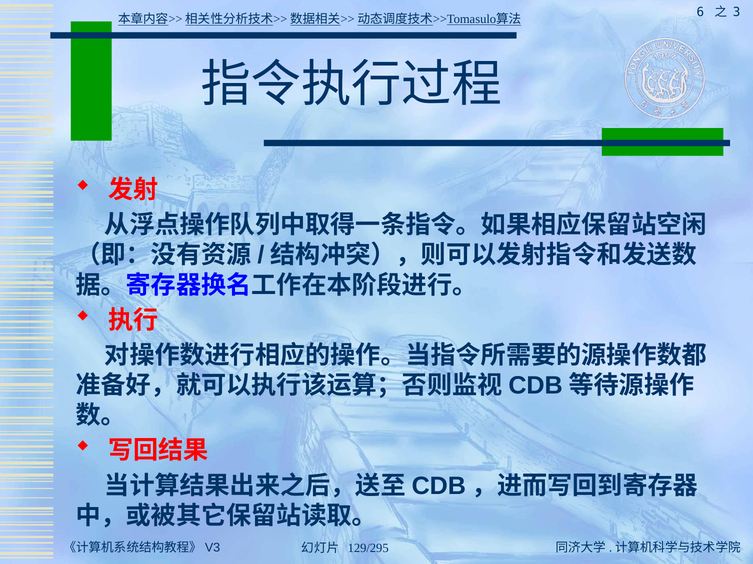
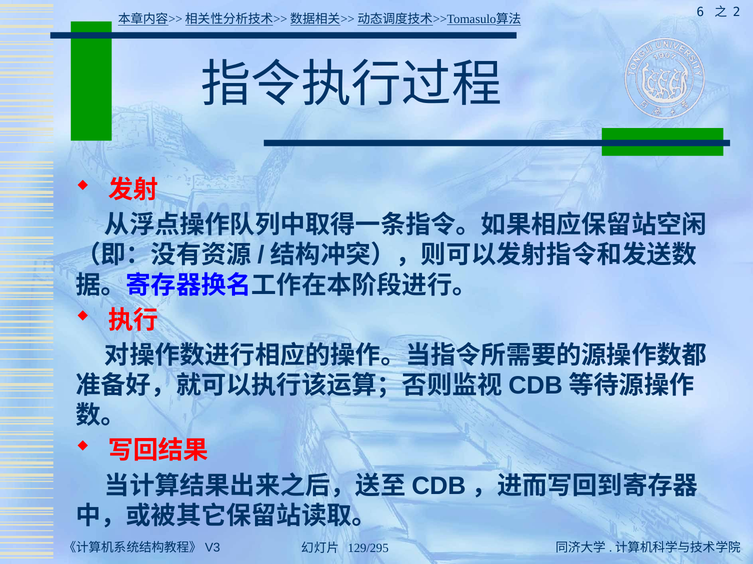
3: 3 -> 2
